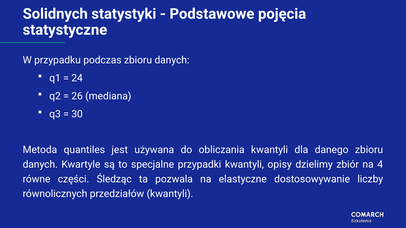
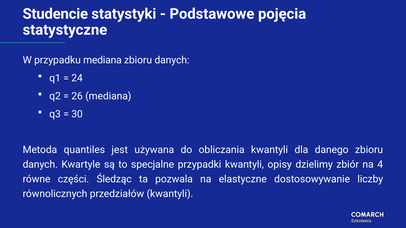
Solidnych: Solidnych -> Studencie
przypadku podczas: podczas -> mediana
